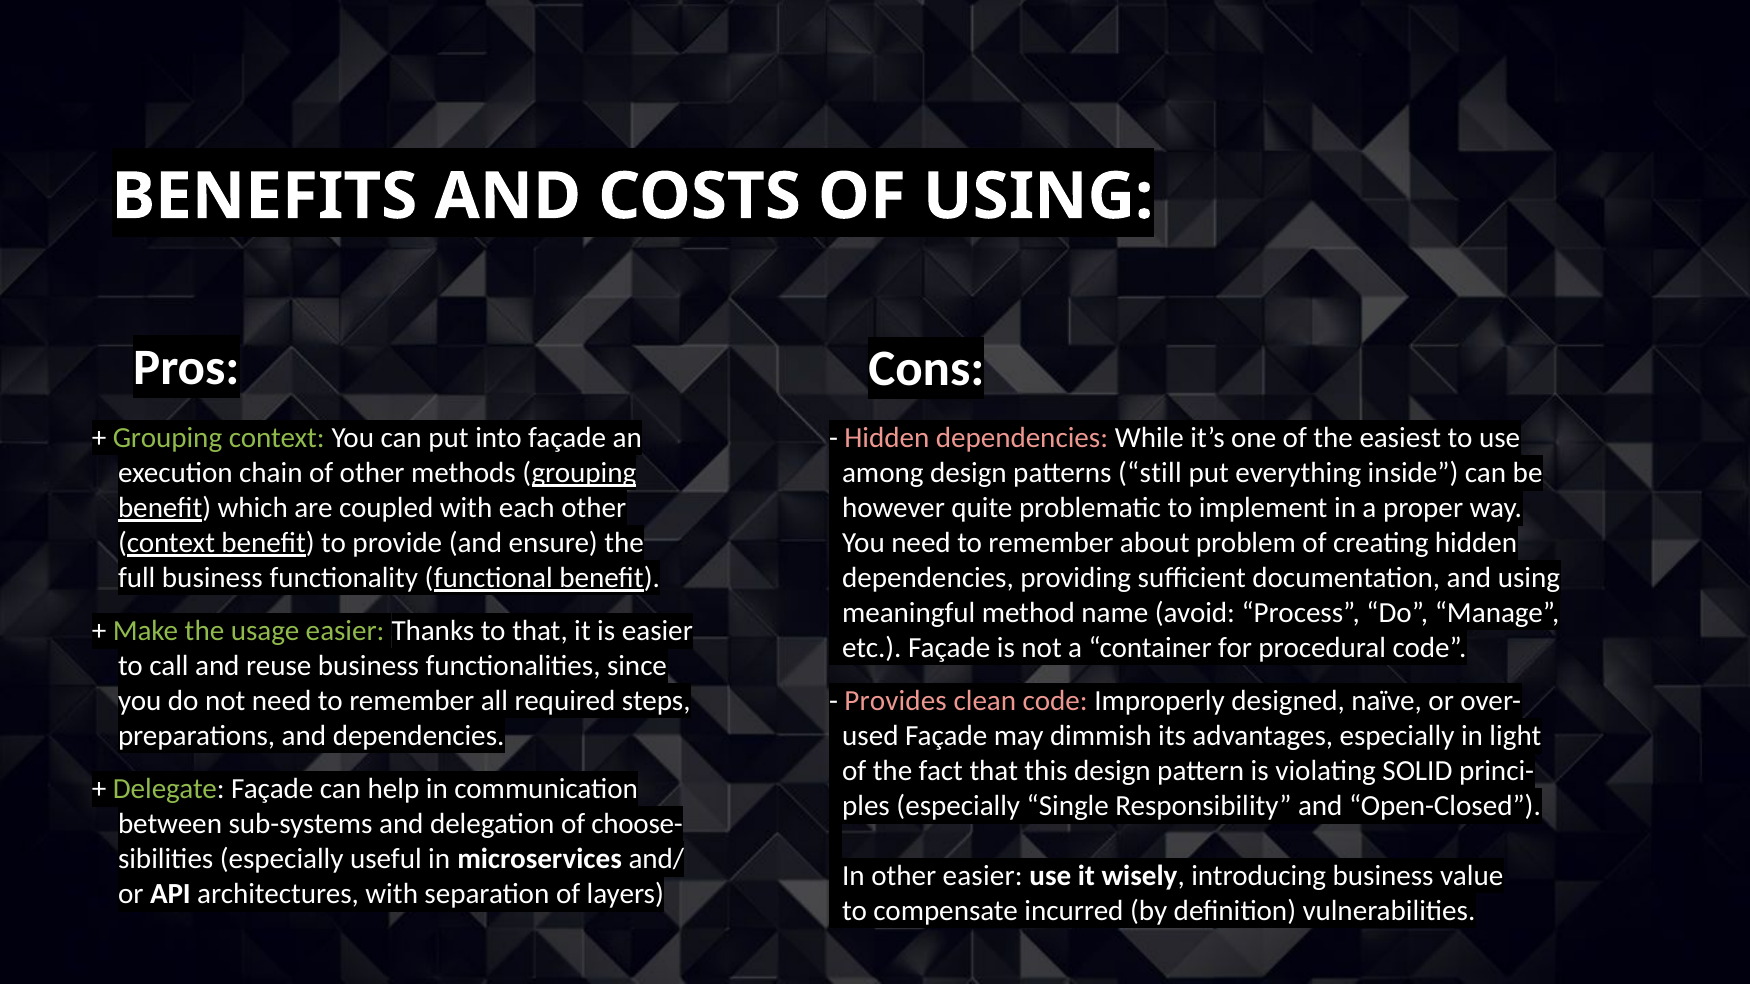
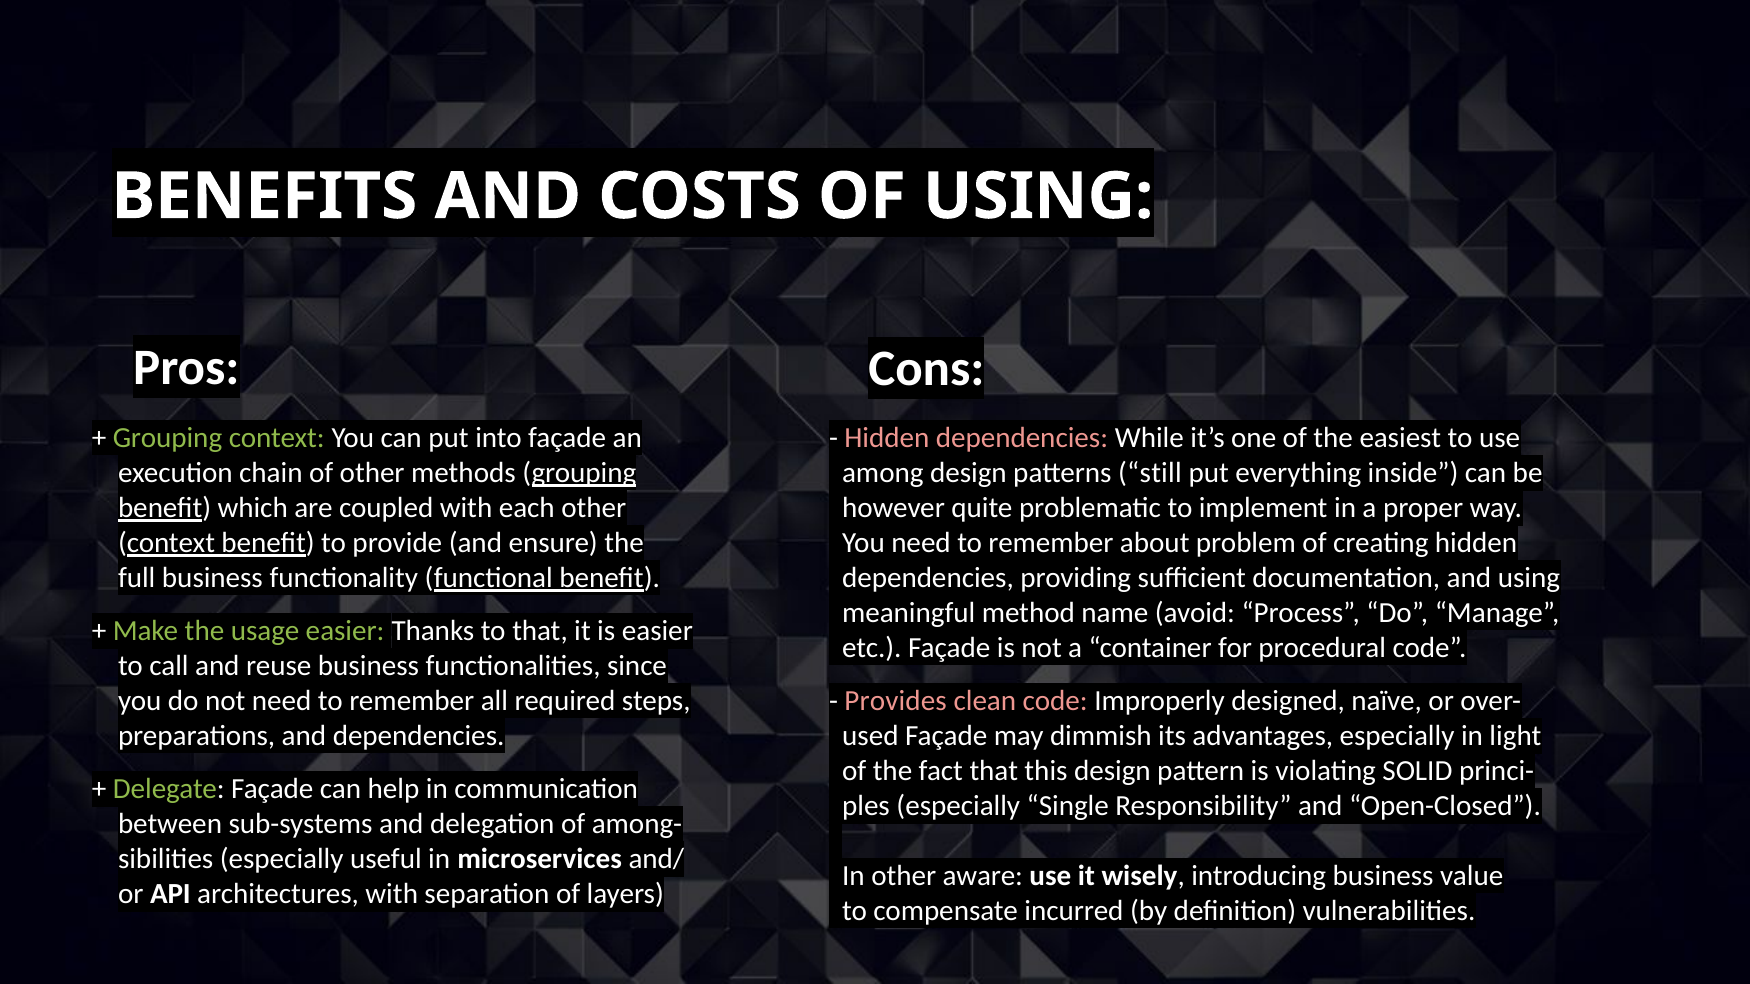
choose-: choose- -> among-
other easier: easier -> aware
